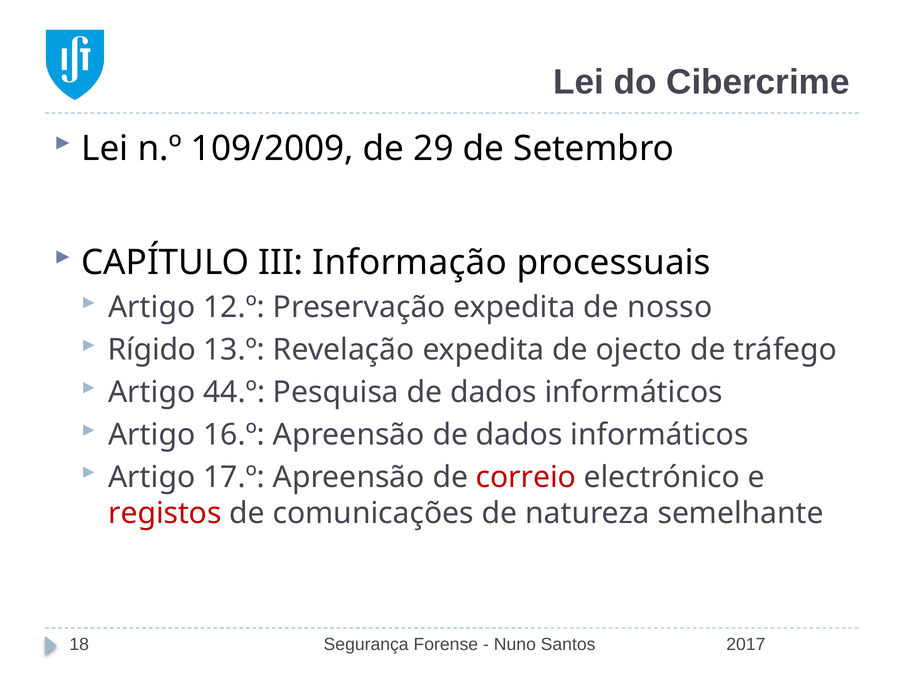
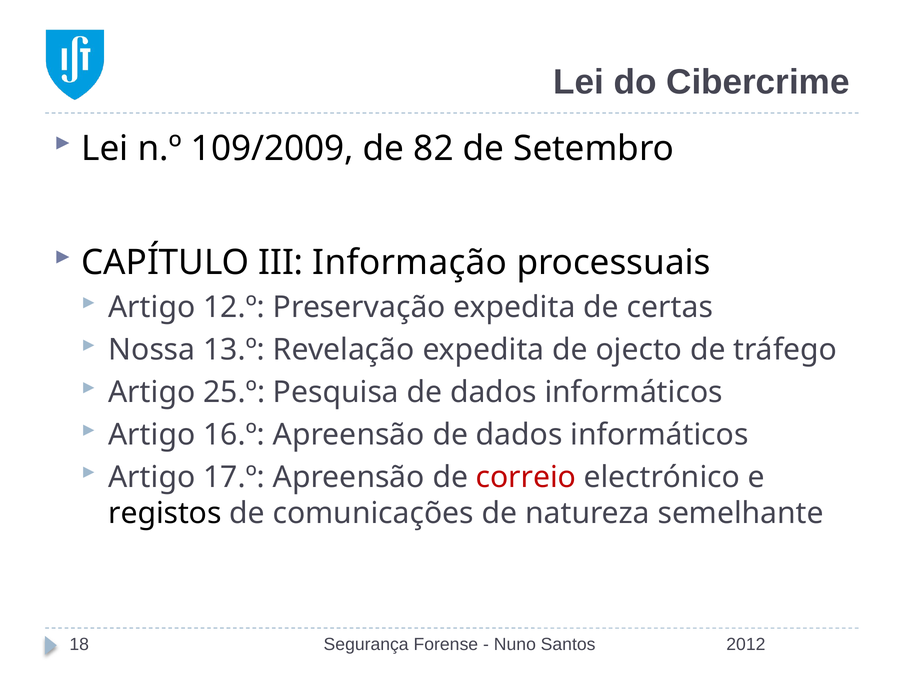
29: 29 -> 82
nosso: nosso -> certas
Rígido: Rígido -> Nossa
44.º: 44.º -> 25.º
registos colour: red -> black
2017: 2017 -> 2012
